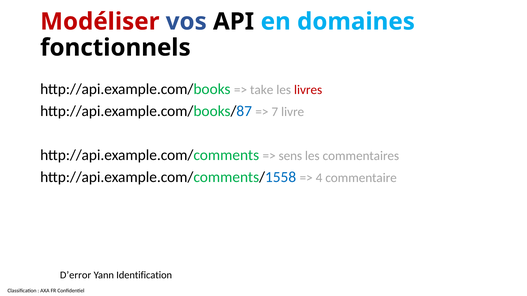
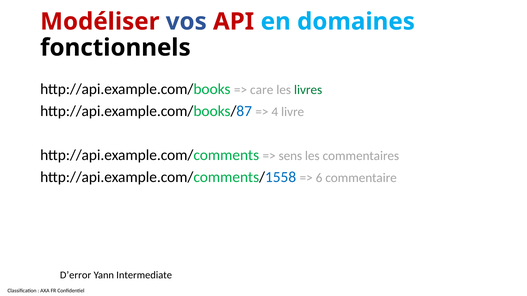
API colour: black -> red
take: take -> care
livres colour: red -> green
7: 7 -> 4
4: 4 -> 6
Identification: Identification -> Intermediate
